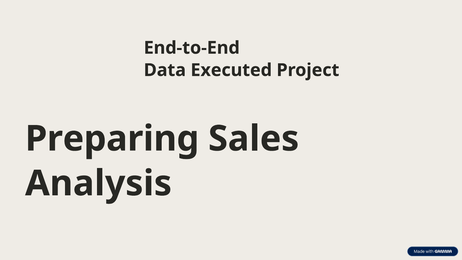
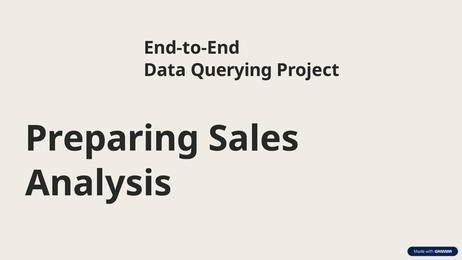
Executed: Executed -> Querying
